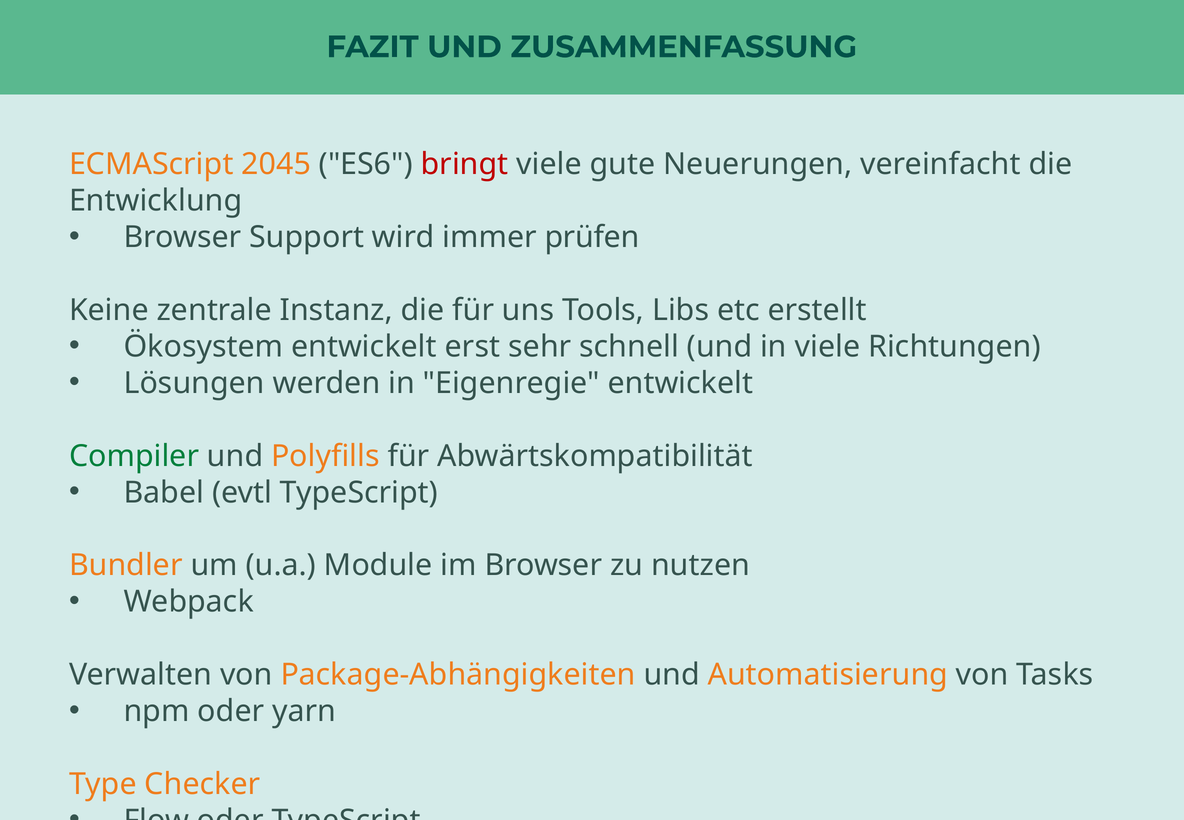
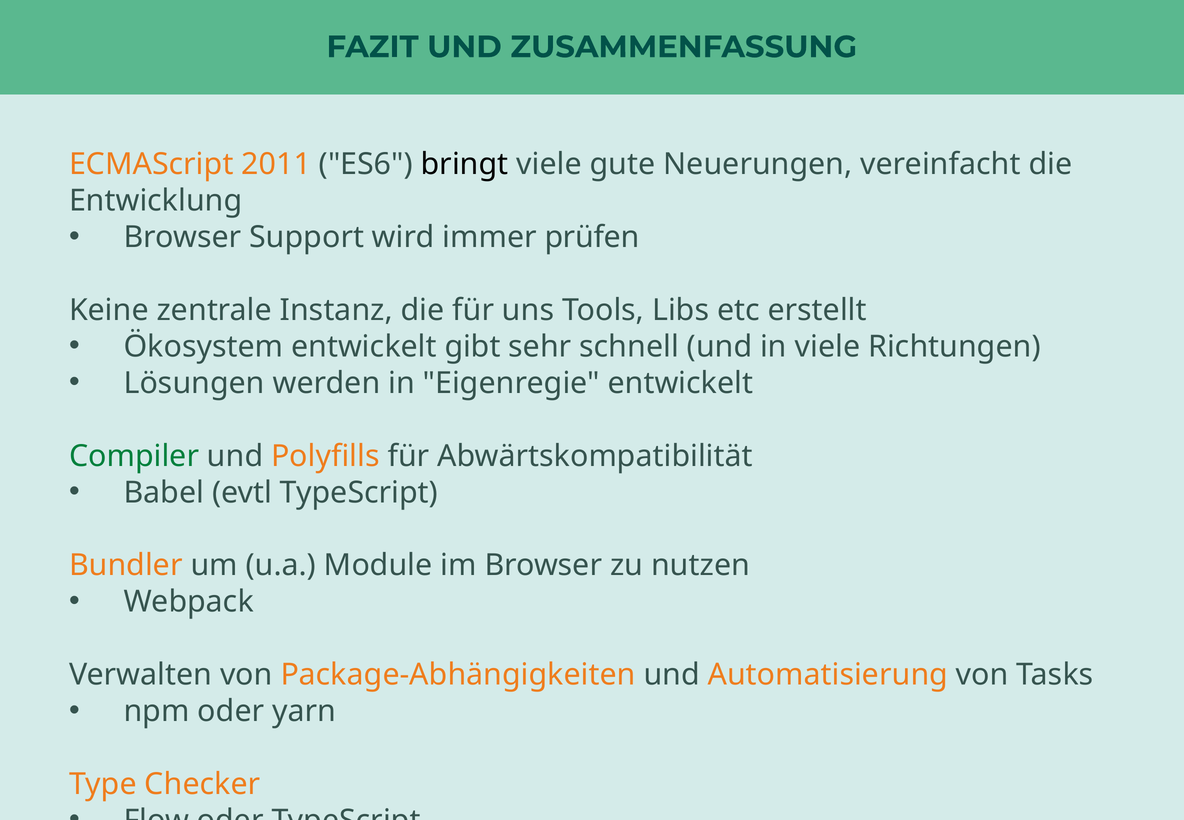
2045: 2045 -> 2011
bringt colour: red -> black
erst: erst -> gibt
